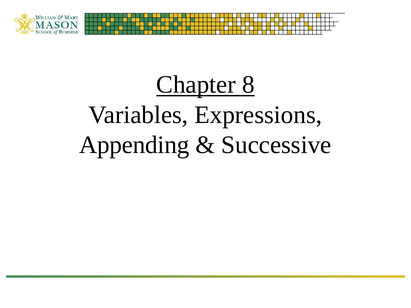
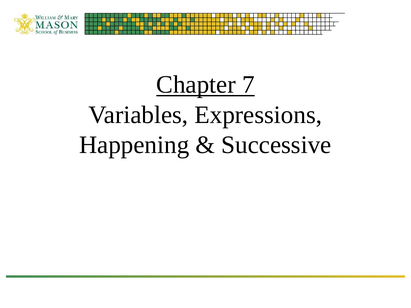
8: 8 -> 7
Appending: Appending -> Happening
